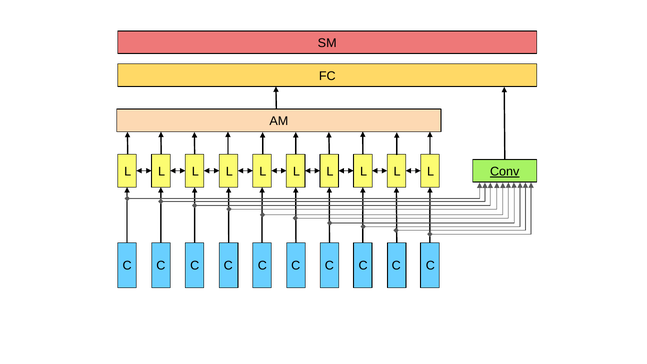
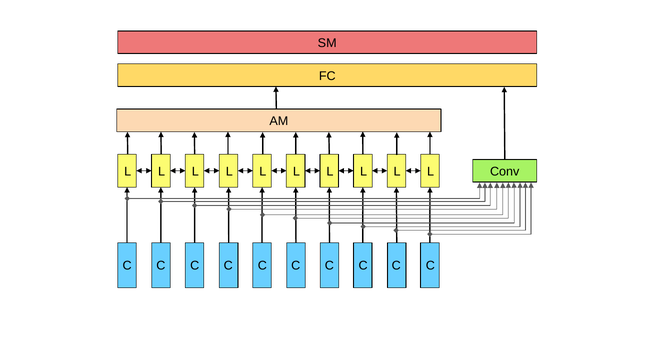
Conv underline: present -> none
